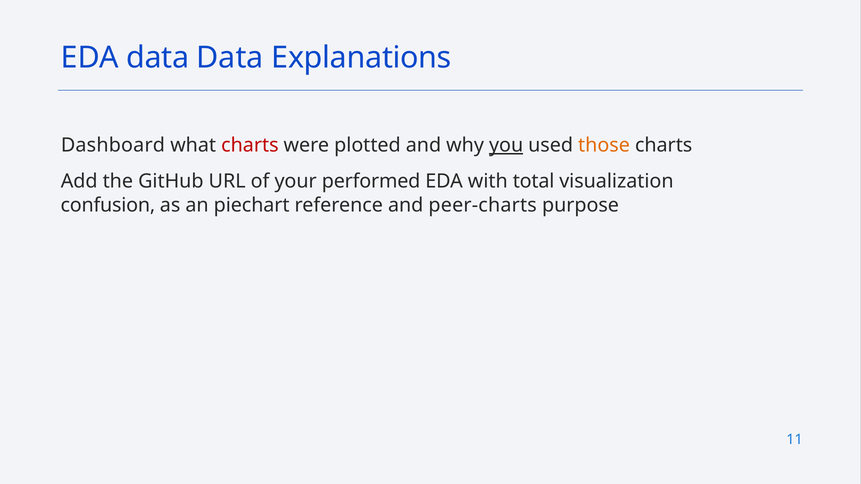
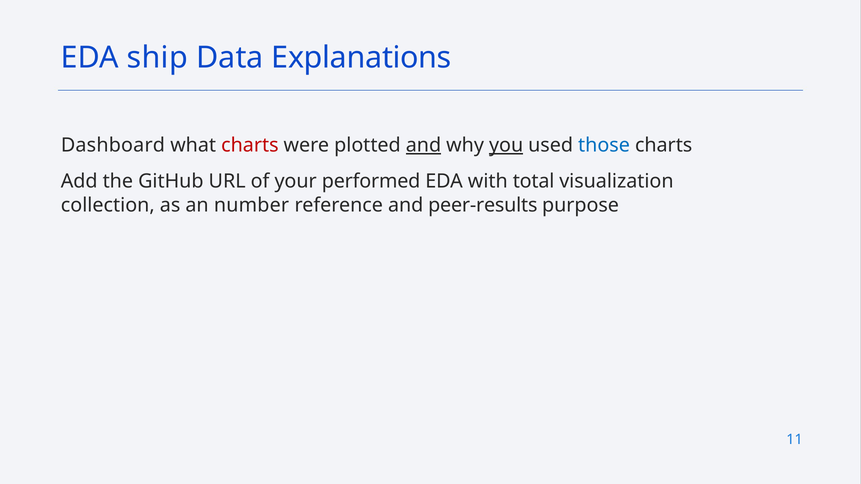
EDA data: data -> ship
and at (423, 145) underline: none -> present
those colour: orange -> blue
confusion: confusion -> collection
piechart: piechart -> number
peer-charts: peer-charts -> peer-results
